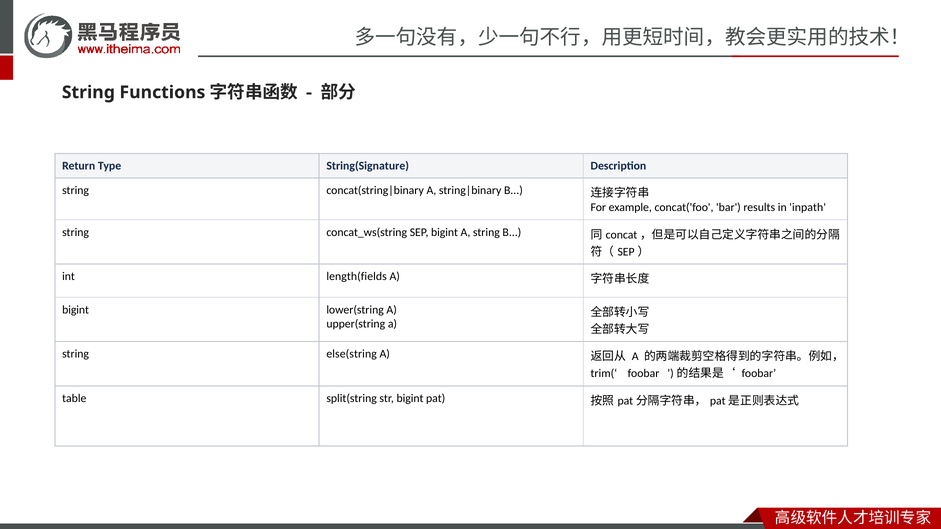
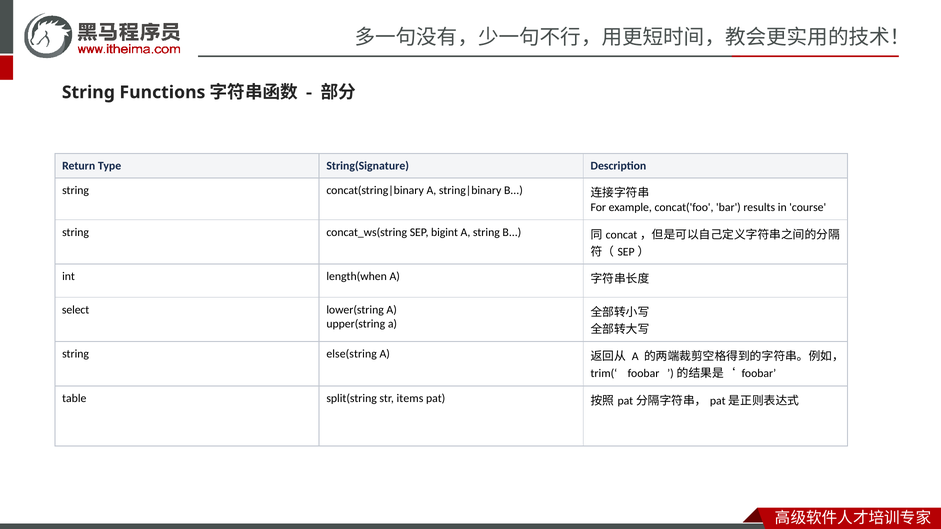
inpath: inpath -> course
length(fields: length(fields -> length(when
bigint at (76, 310): bigint -> select
str bigint: bigint -> items
